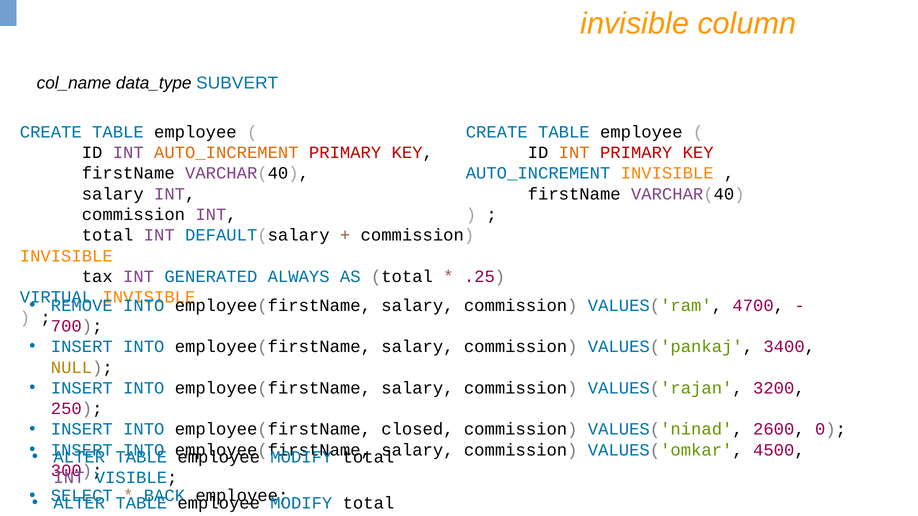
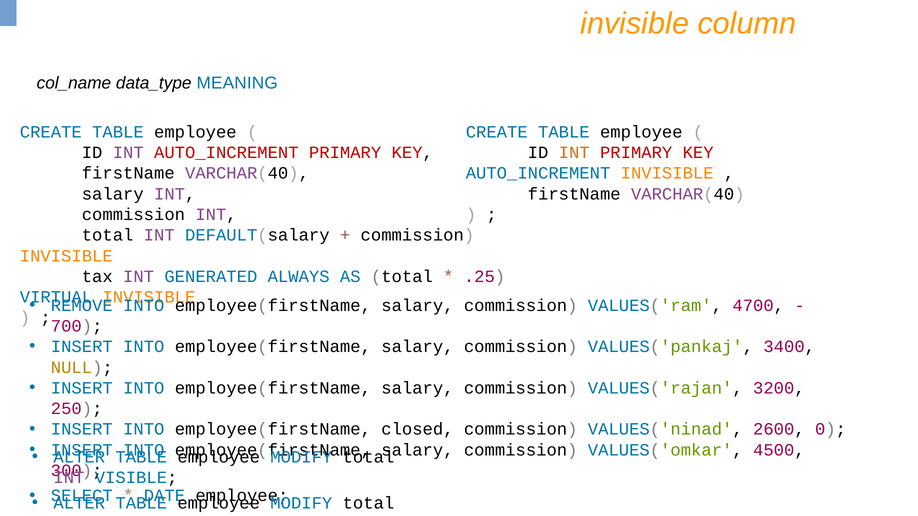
SUBVERT: SUBVERT -> MEANING
AUTO_INCREMENT at (226, 153) colour: orange -> red
BACK: BACK -> DATE
